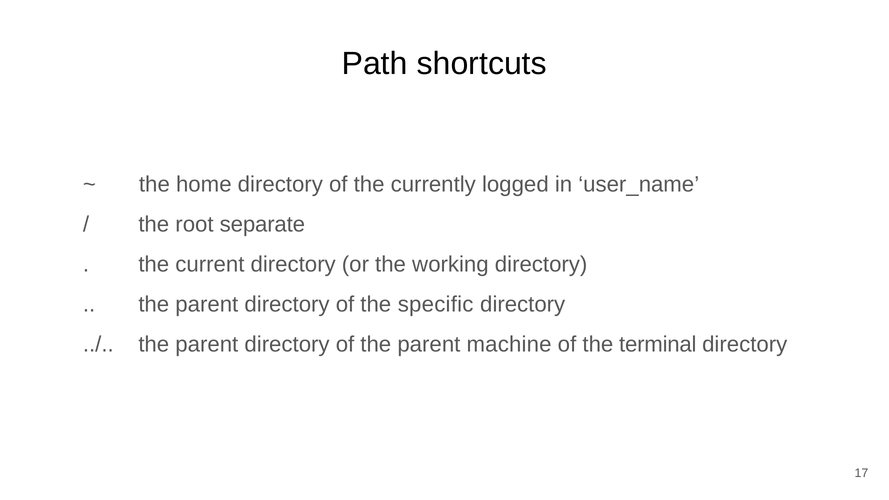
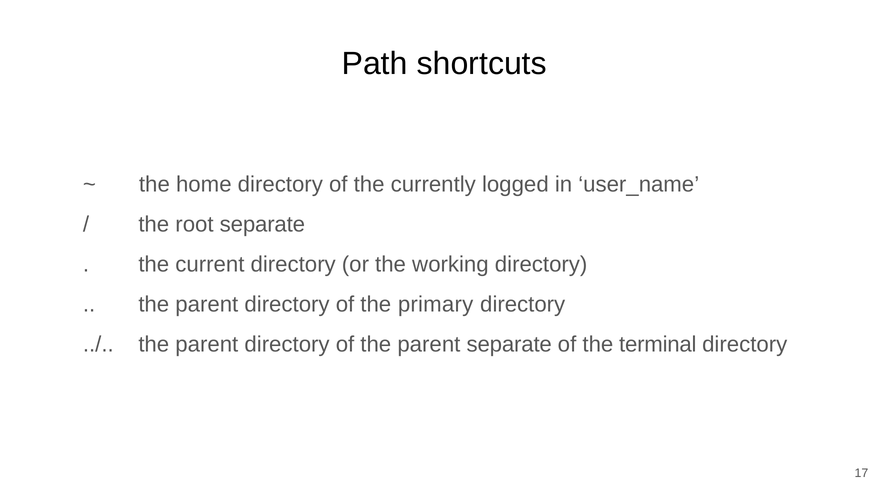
specific: specific -> primary
parent machine: machine -> separate
